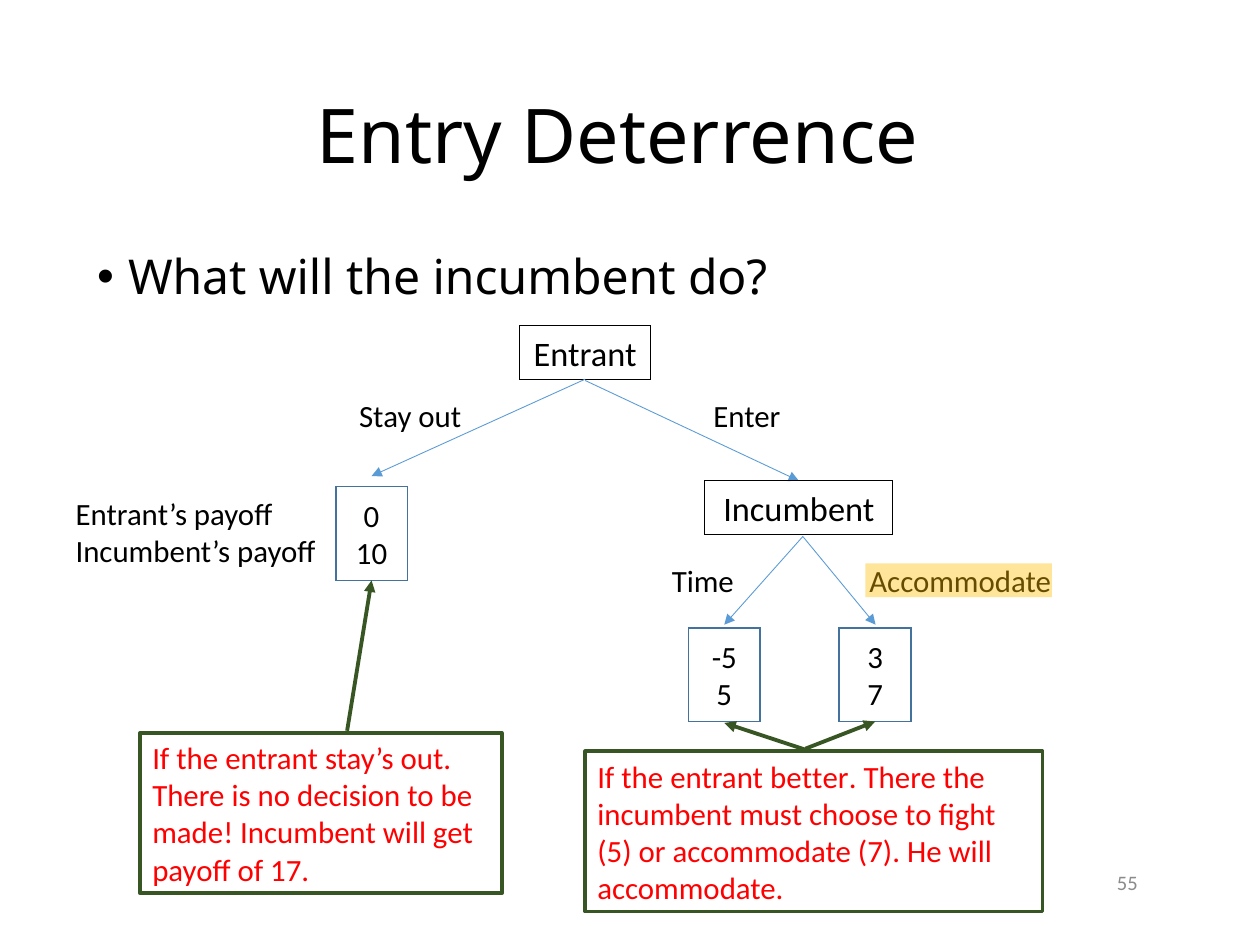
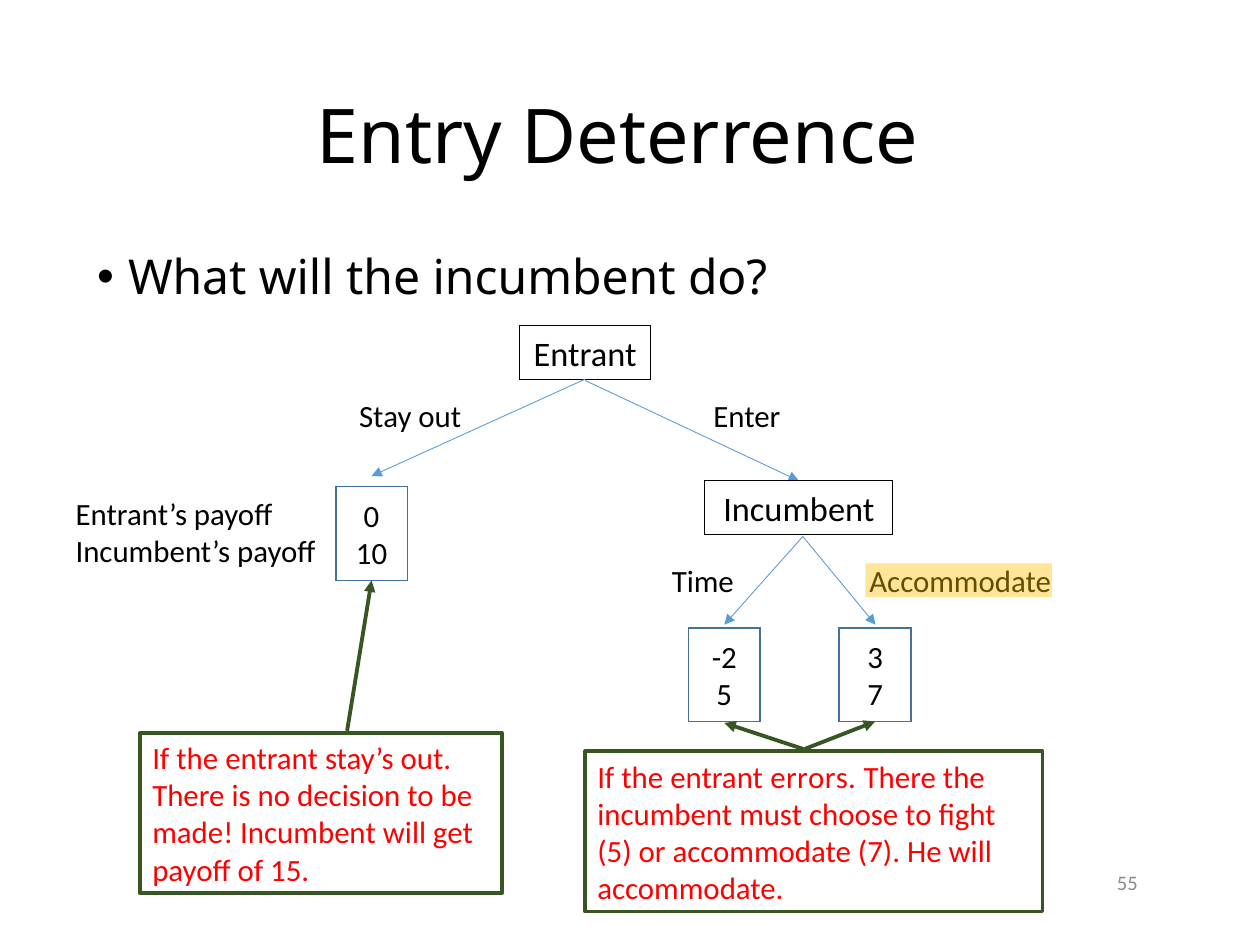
-5: -5 -> -2
better: better -> errors
17: 17 -> 15
